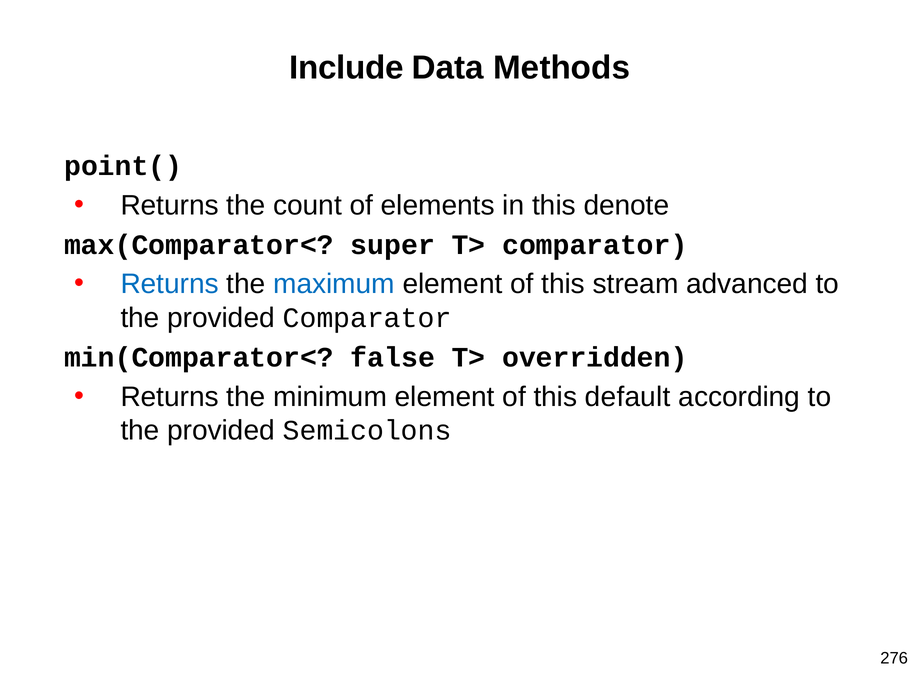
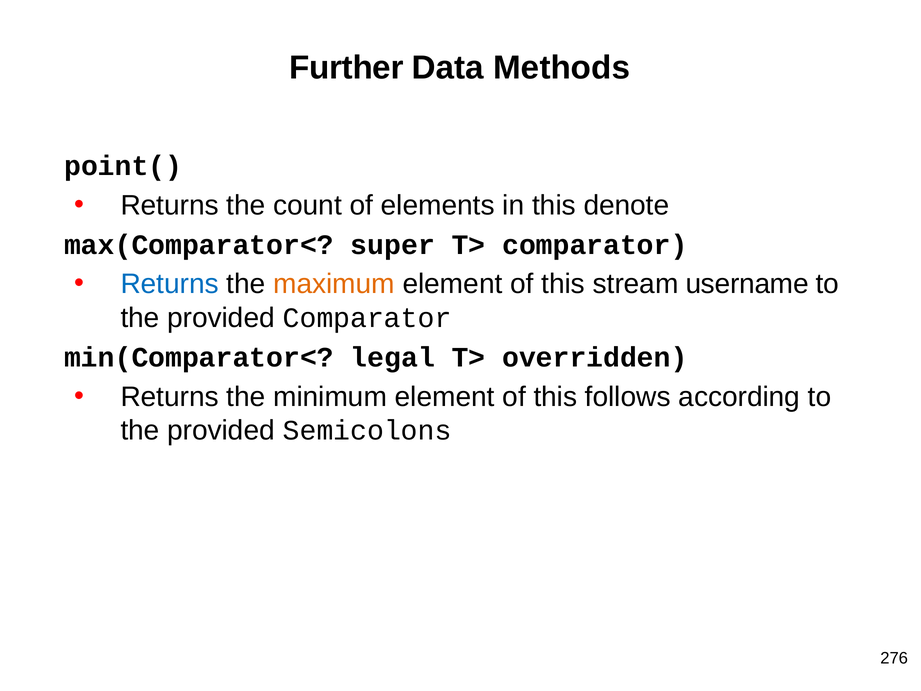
Include: Include -> Further
maximum colour: blue -> orange
advanced: advanced -> username
false: false -> legal
default: default -> follows
